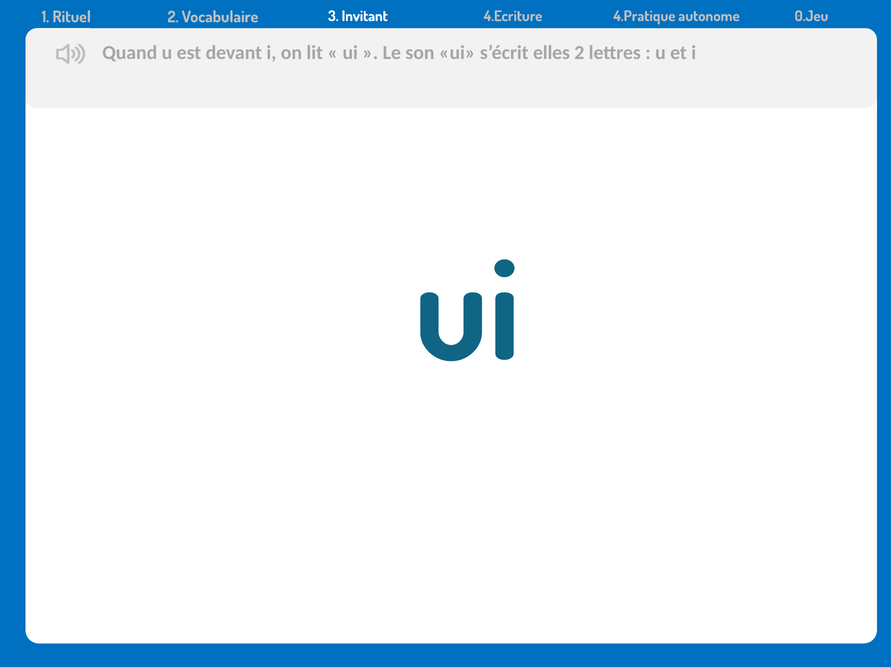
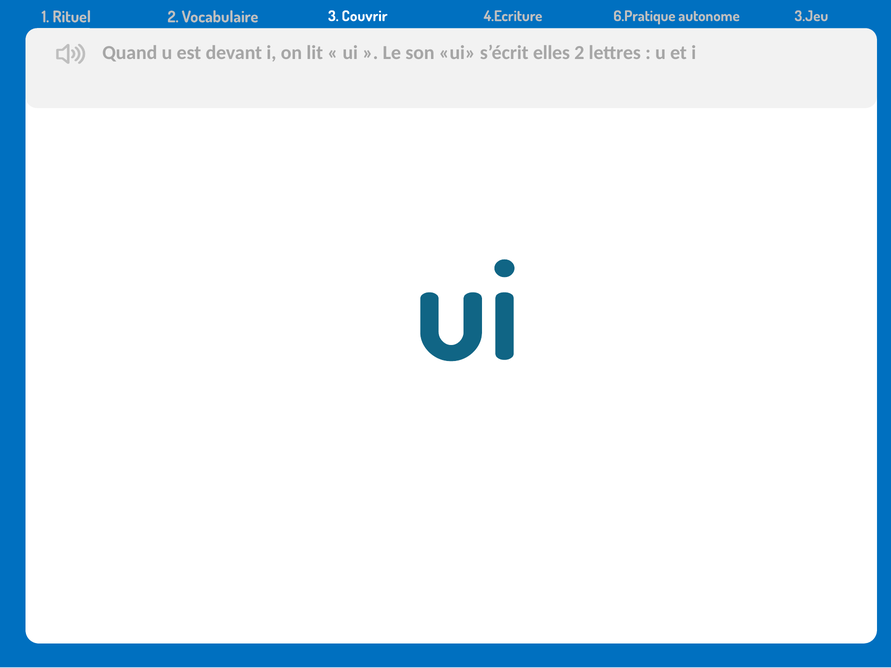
Invitant: Invitant -> Couvrir
4.Pratique: 4.Pratique -> 6.Pratique
0.Jeu: 0.Jeu -> 3.Jeu
